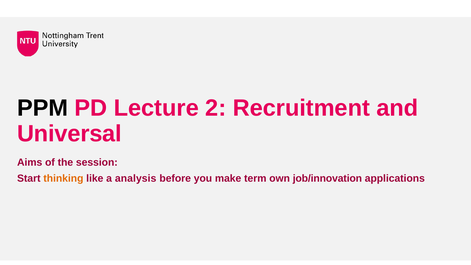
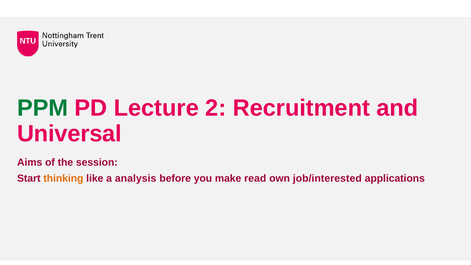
PPM colour: black -> green
term: term -> read
job/innovation: job/innovation -> job/interested
